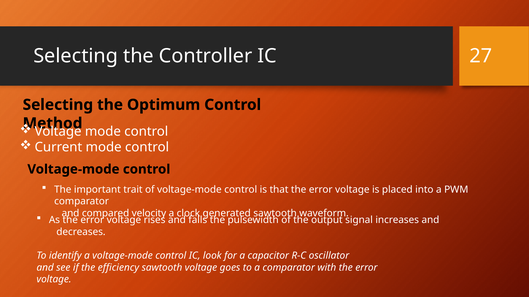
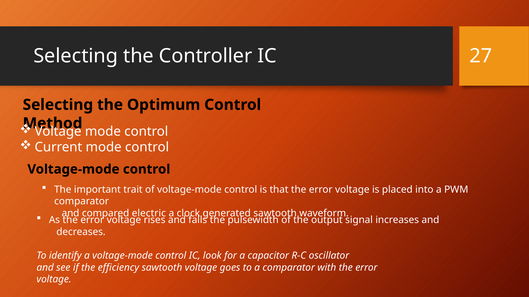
velocity: velocity -> electric
